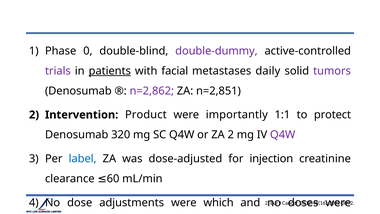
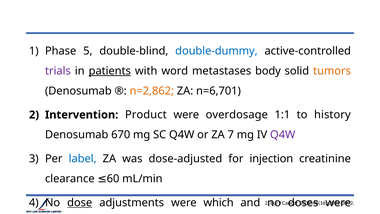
0: 0 -> 5
double-dummy colour: purple -> blue
facial: facial -> word
daily: daily -> body
tumors colour: purple -> orange
n=2,862 colour: purple -> orange
n=2,851: n=2,851 -> n=6,701
importantly: importantly -> overdosage
protect: protect -> history
320: 320 -> 670
ZA 2: 2 -> 7
dose underline: none -> present
